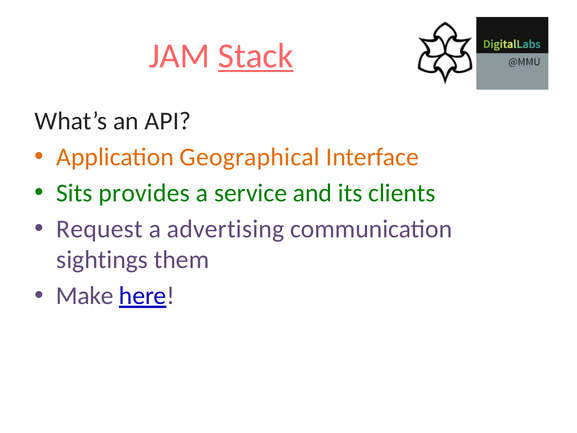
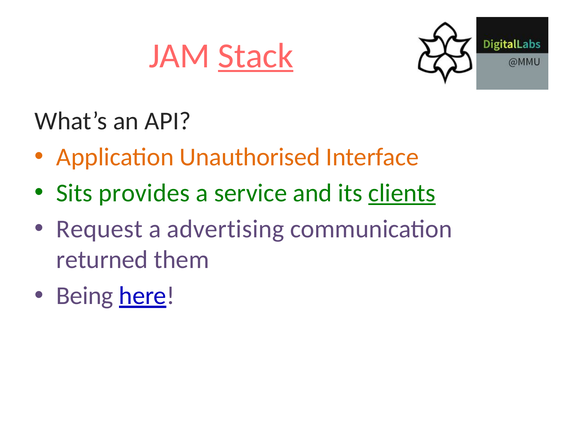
Geographical: Geographical -> Unauthorised
clients underline: none -> present
sightings: sightings -> returned
Make: Make -> Being
